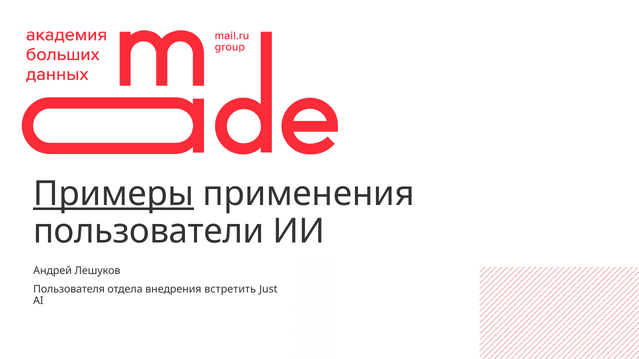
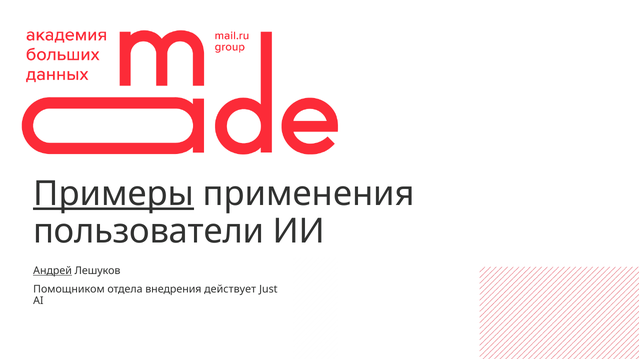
Андрей underline: none -> present
Пользователя: Пользователя -> Помощником
встретить: встретить -> действует
